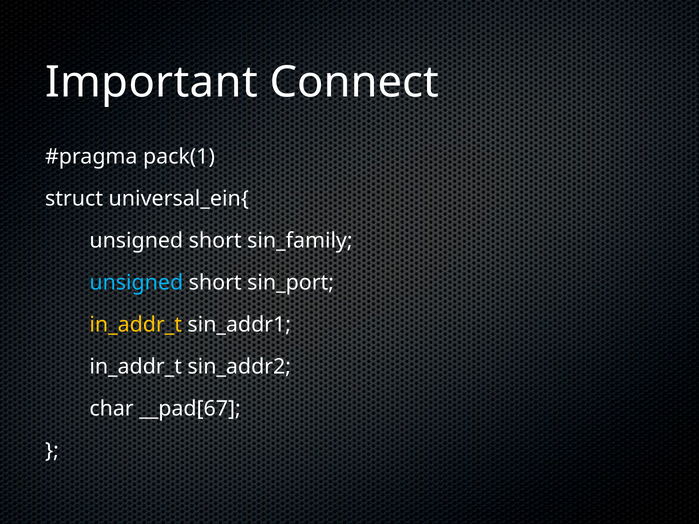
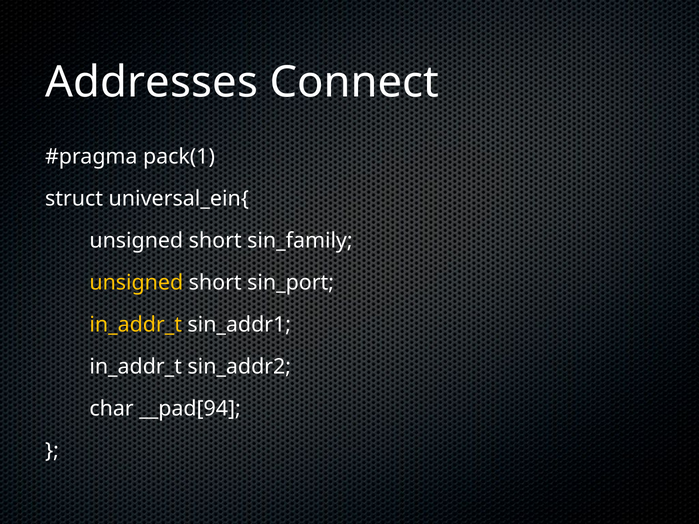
Important: Important -> Addresses
unsigned at (136, 283) colour: light blue -> yellow
__pad[67: __pad[67 -> __pad[94
